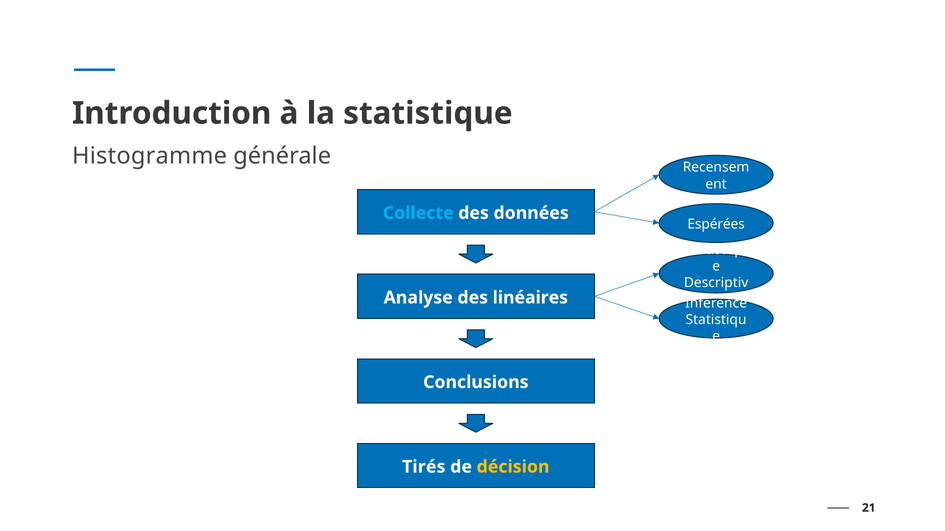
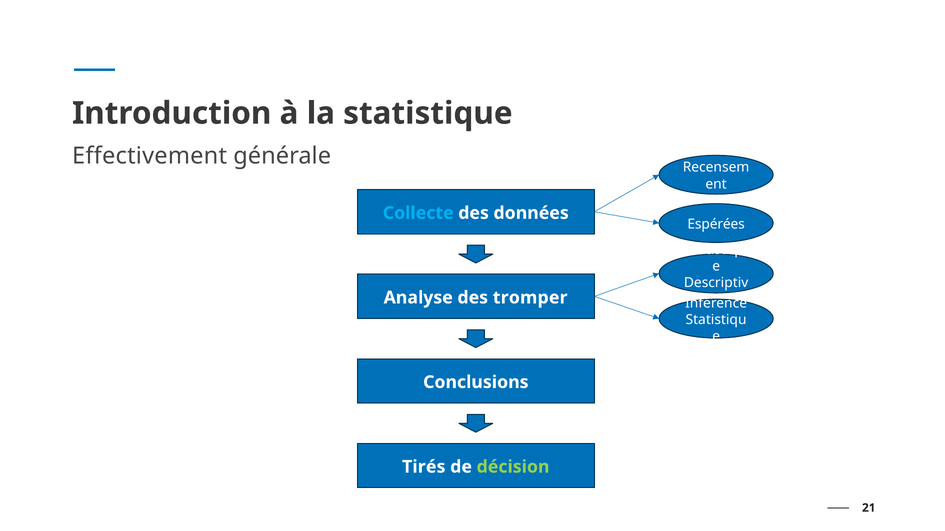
Histogramme: Histogramme -> Effectivement
linéaires: linéaires -> tromper
décision colour: yellow -> light green
